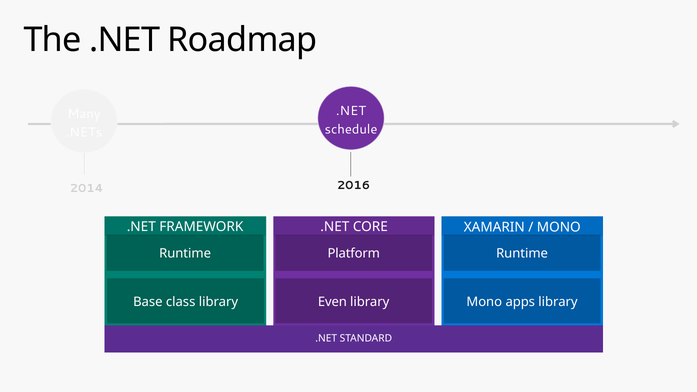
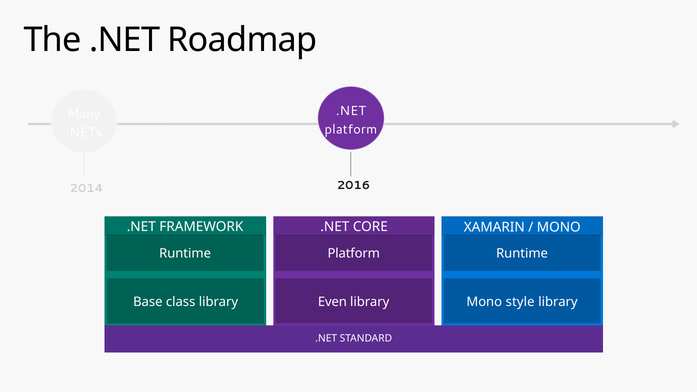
schedule at (351, 130): schedule -> platform
apps: apps -> style
